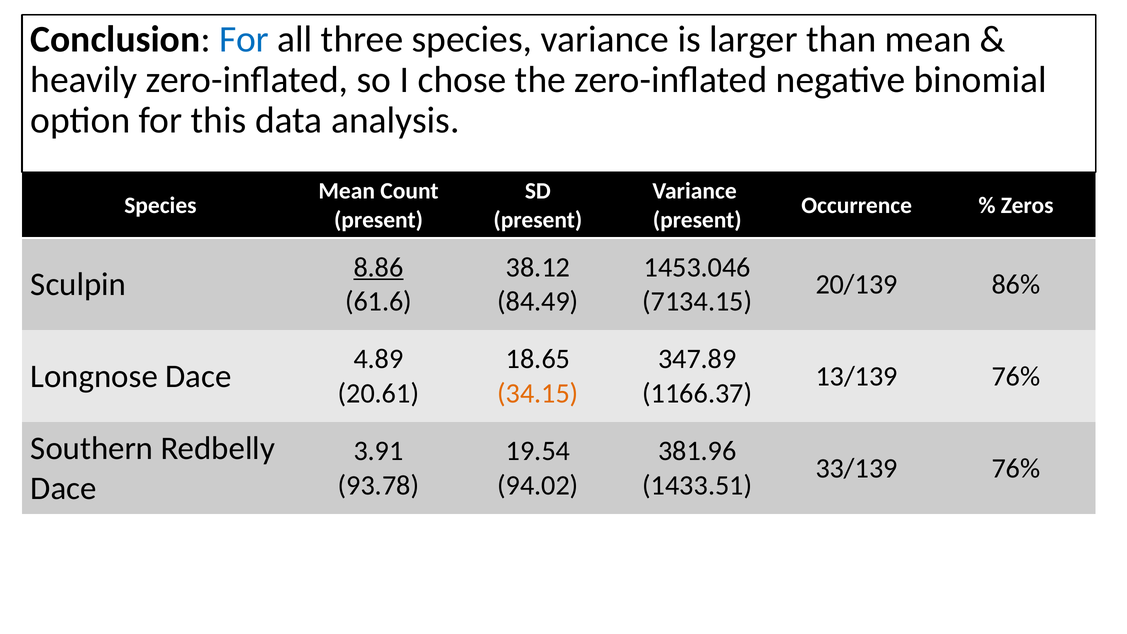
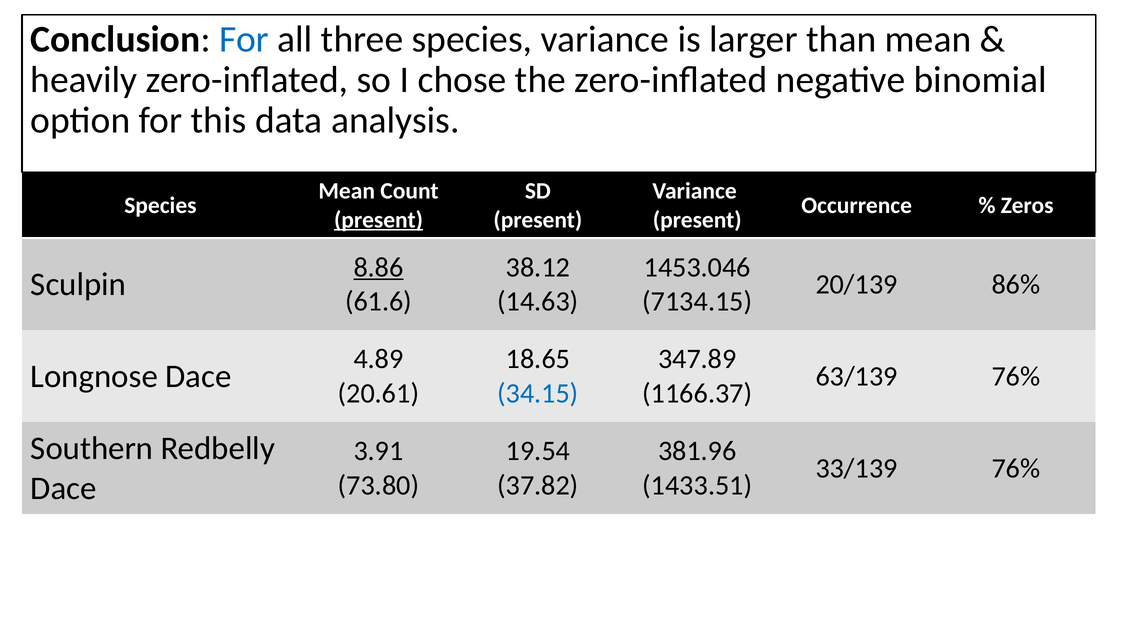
present at (379, 220) underline: none -> present
84.49: 84.49 -> 14.63
13/139: 13/139 -> 63/139
34.15 colour: orange -> blue
93.78: 93.78 -> 73.80
94.02: 94.02 -> 37.82
